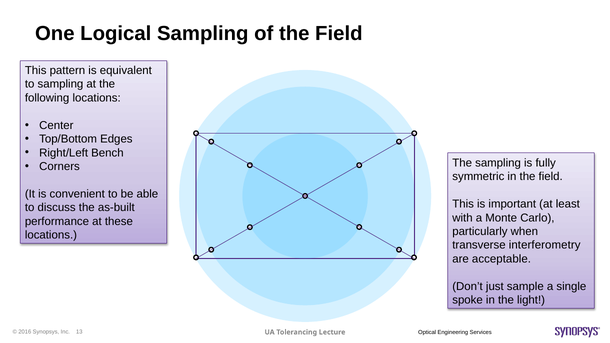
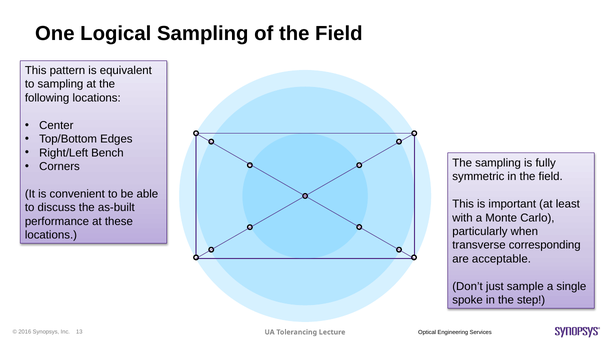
interferometry: interferometry -> corresponding
light: light -> step
